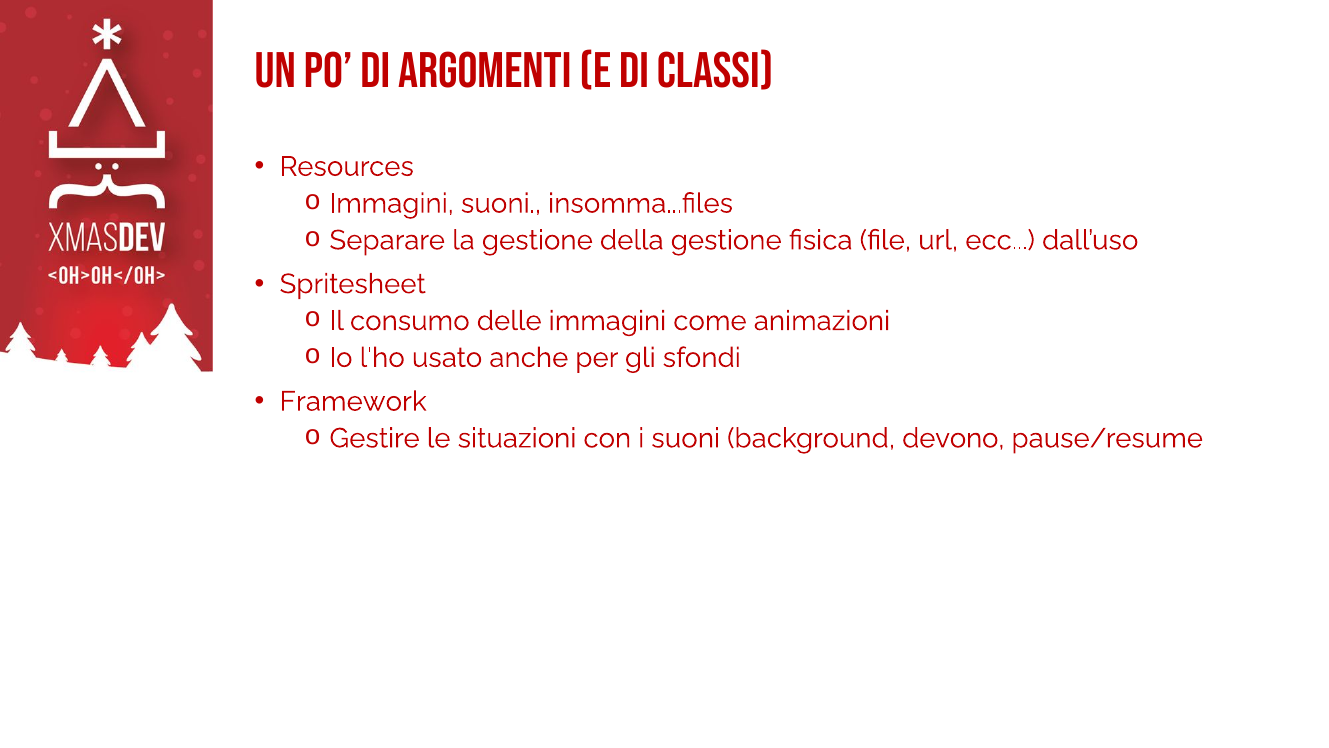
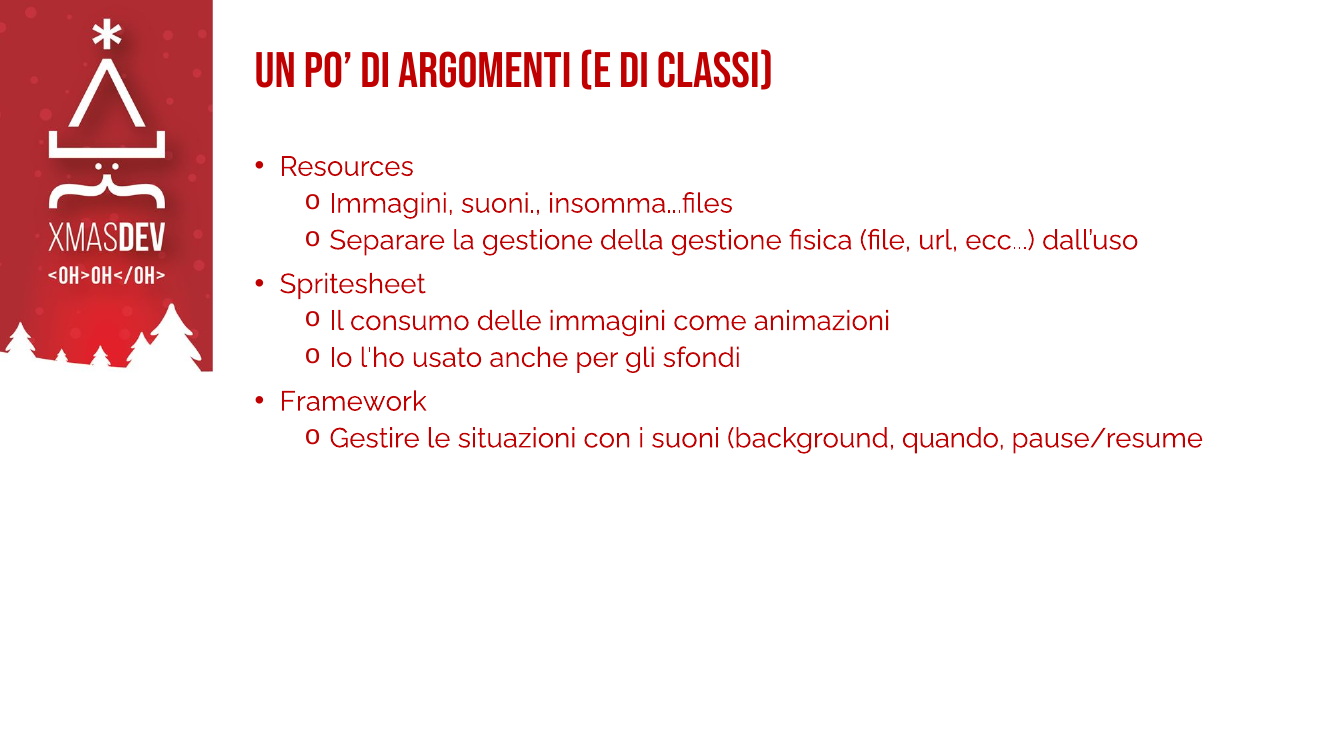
devono: devono -> quando
